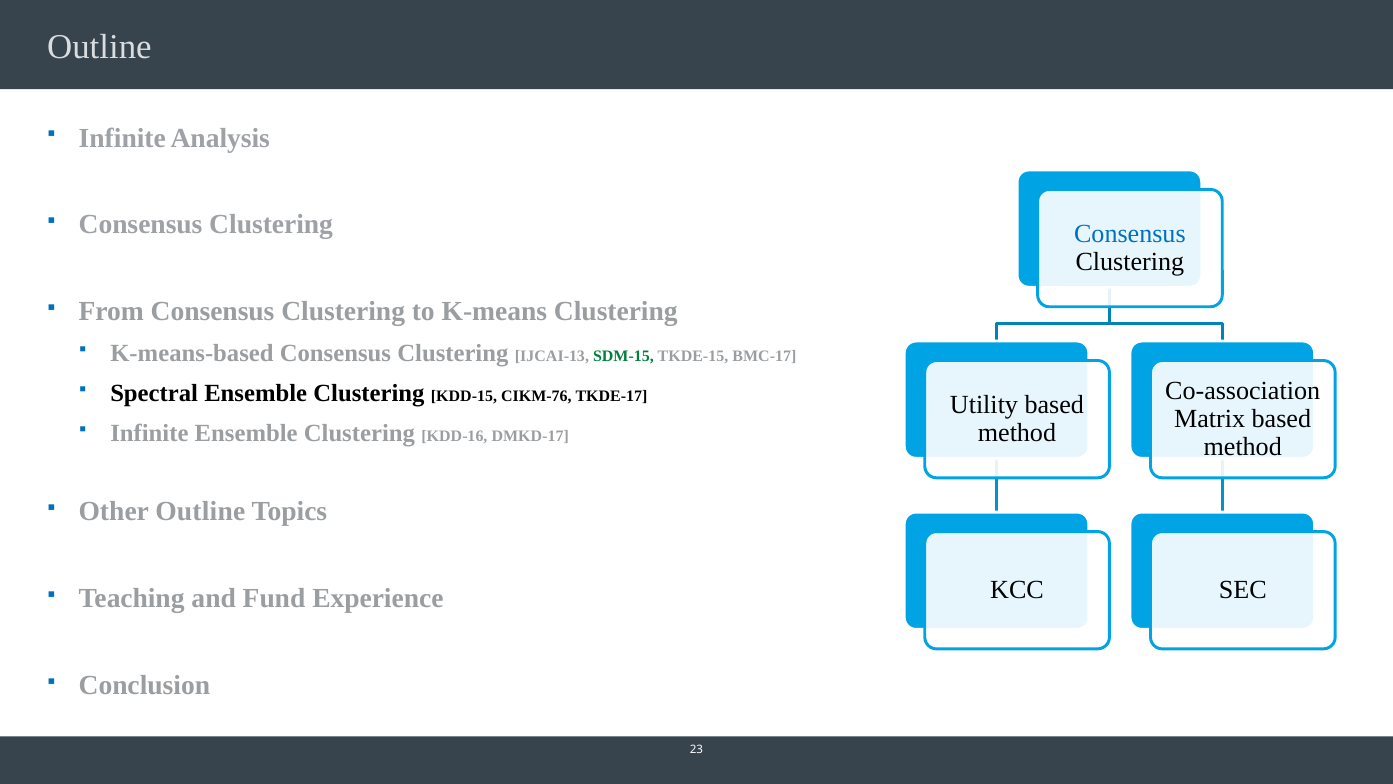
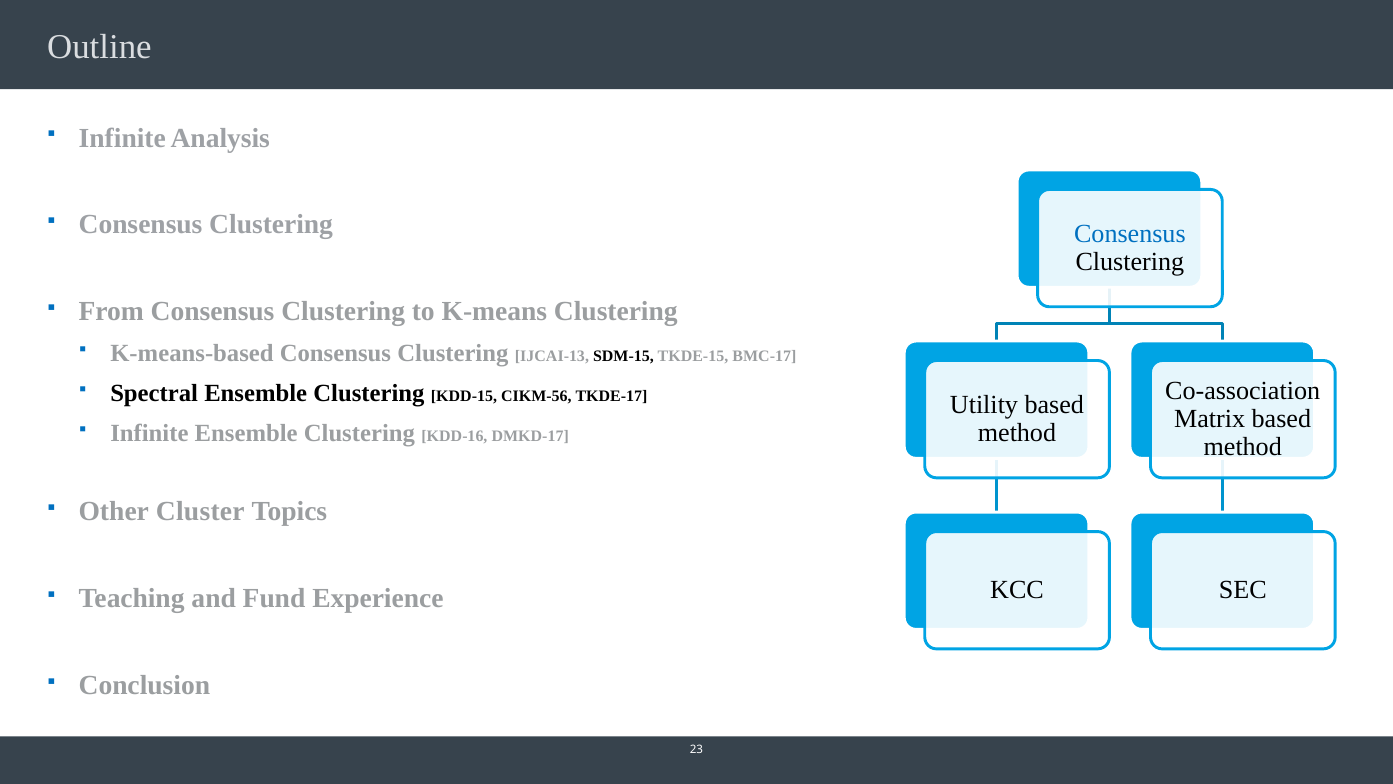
SDM-15 colour: green -> black
CIKM-76: CIKM-76 -> CIKM-56
Other Outline: Outline -> Cluster
